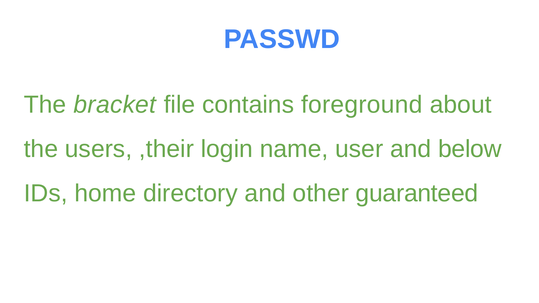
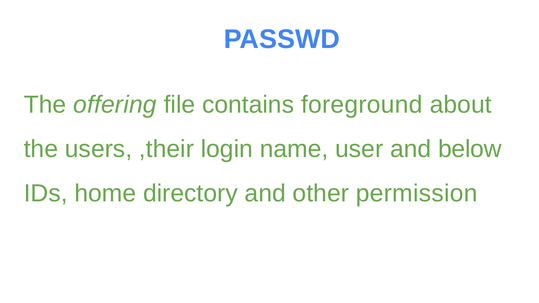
bracket: bracket -> offering
guaranteed: guaranteed -> permission
